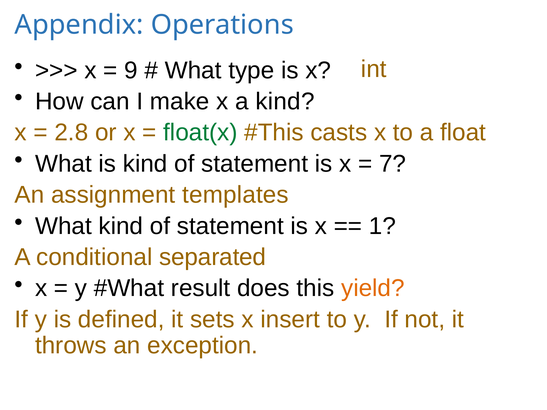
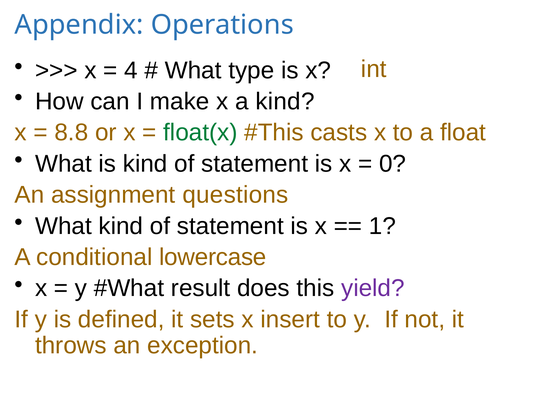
9: 9 -> 4
2.8: 2.8 -> 8.8
7: 7 -> 0
templates: templates -> questions
separated: separated -> lowercase
yield colour: orange -> purple
